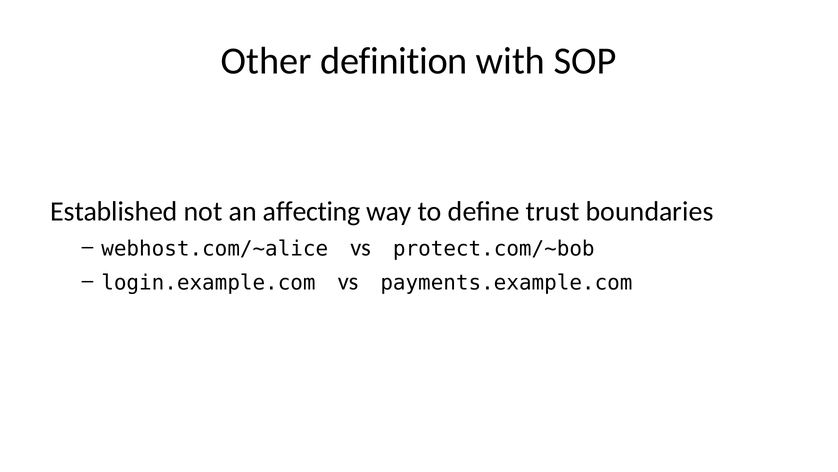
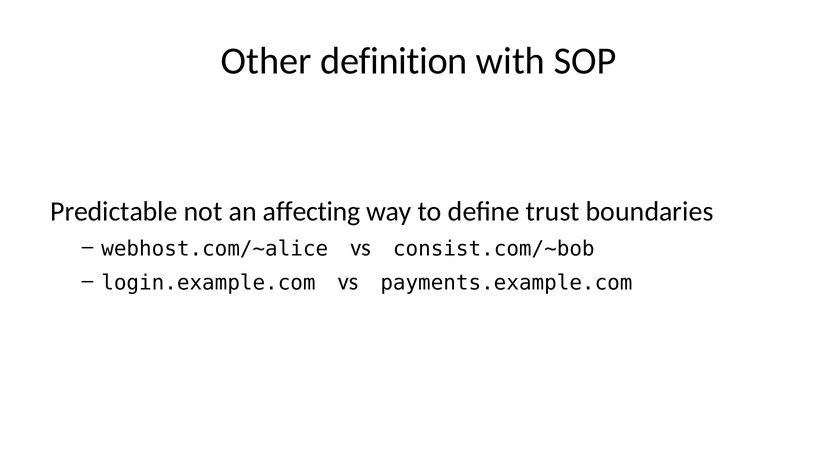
Established: Established -> Predictable
protect.com/~bob: protect.com/~bob -> consist.com/~bob
